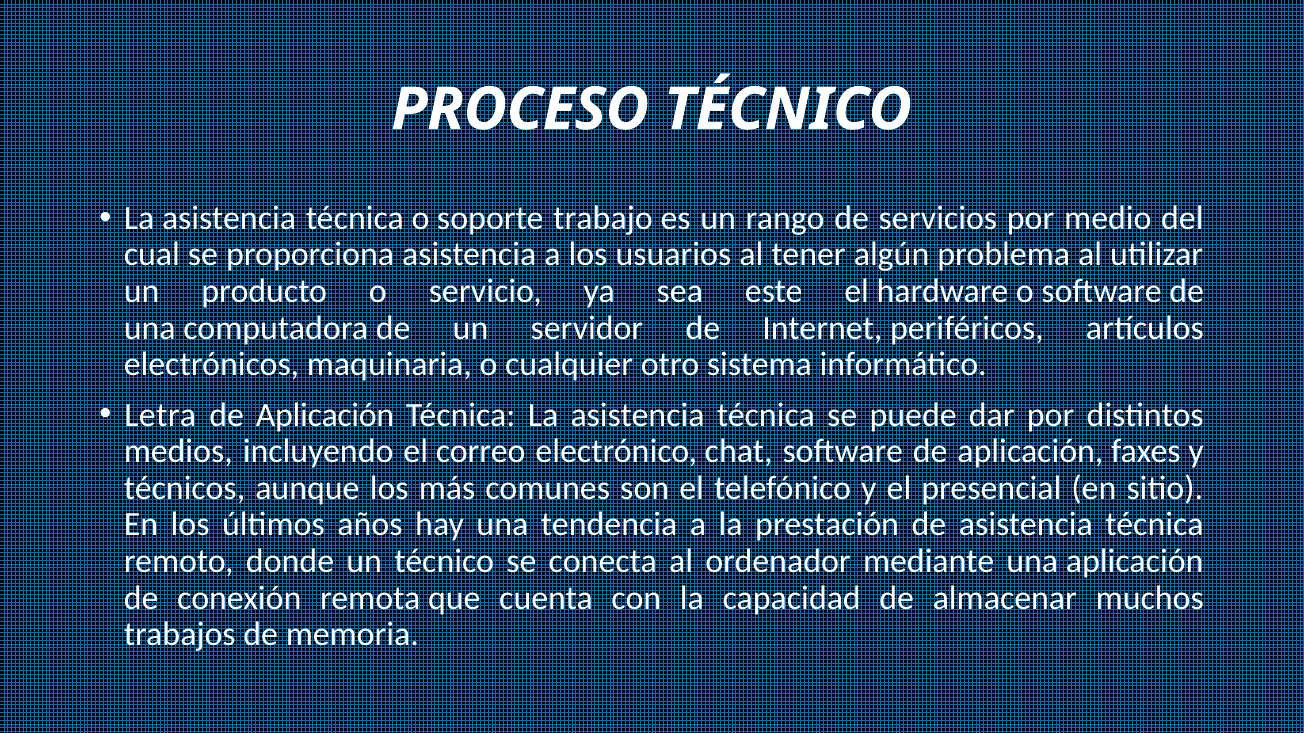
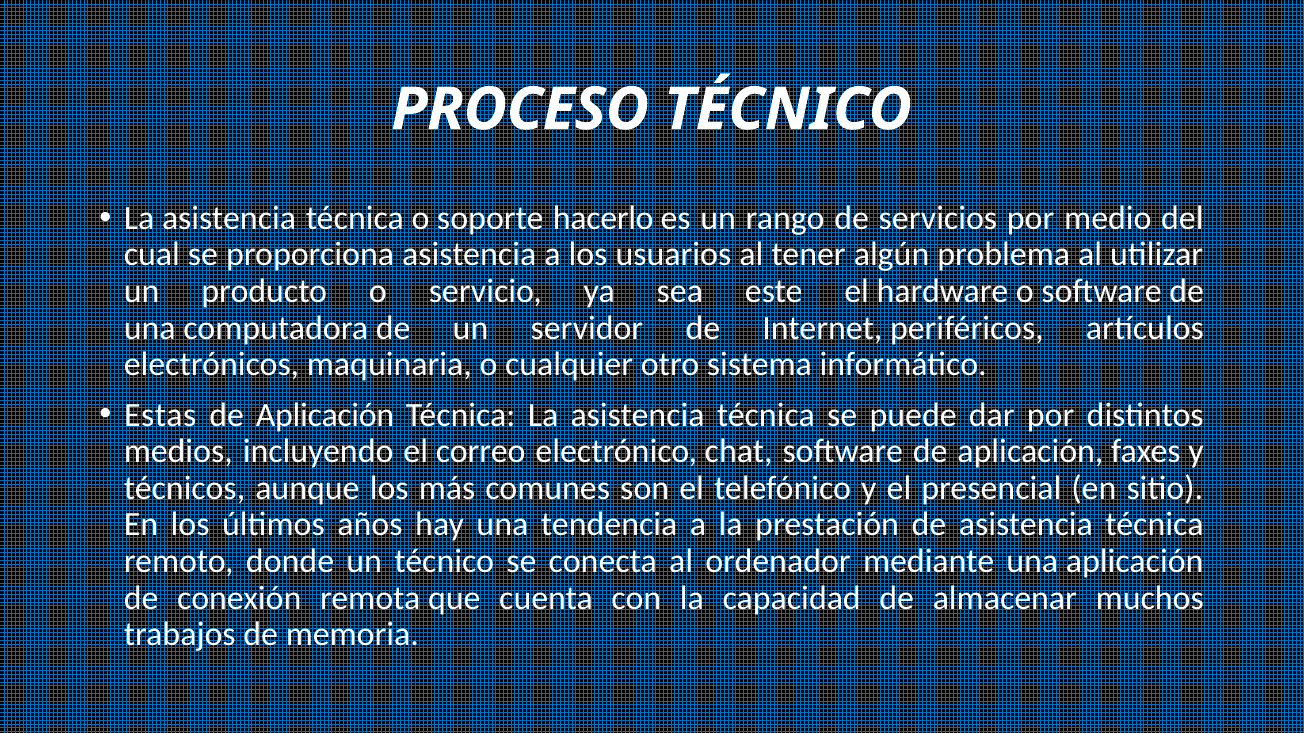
trabajo: trabajo -> hacerlo
Letra: Letra -> Estas
